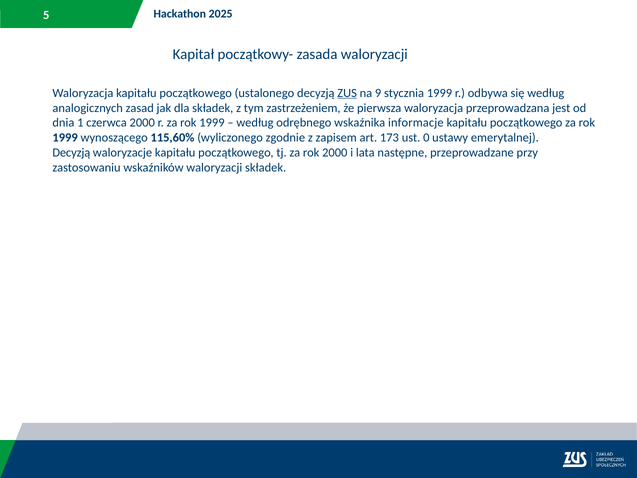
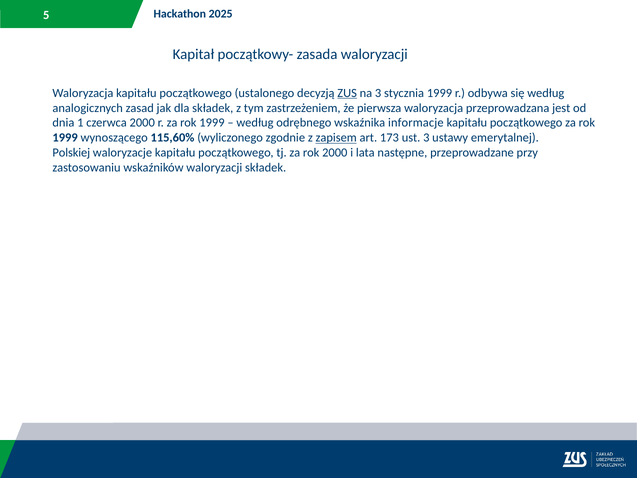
na 9: 9 -> 3
zapisem underline: none -> present
ust 0: 0 -> 3
Decyzją at (71, 153): Decyzją -> Polskiej
